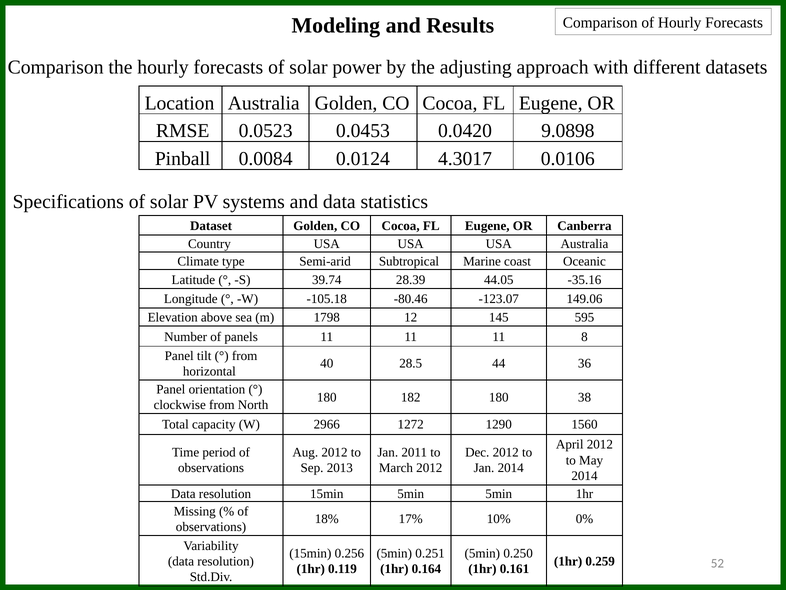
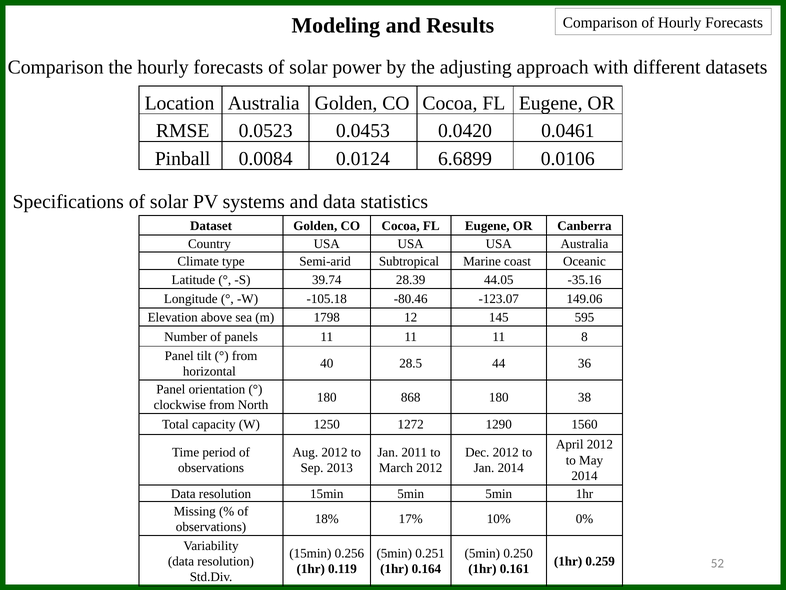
9.0898: 9.0898 -> 0.0461
4.3017: 4.3017 -> 6.6899
182: 182 -> 868
2966: 2966 -> 1250
